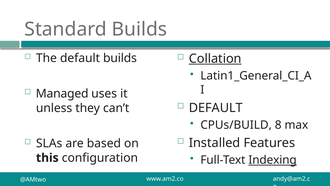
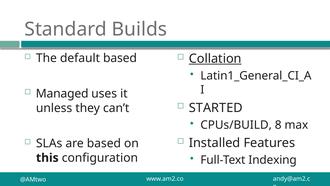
default builds: builds -> based
DEFAULT at (216, 108): DEFAULT -> STARTED
Indexing underline: present -> none
